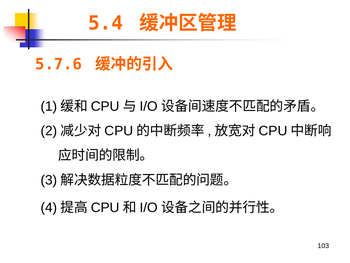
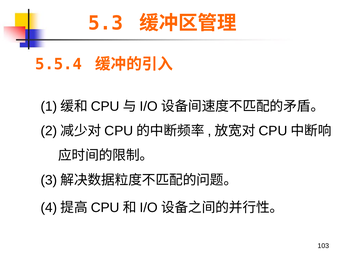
5.4: 5.4 -> 5.3
5.7.6: 5.7.6 -> 5.5.4
